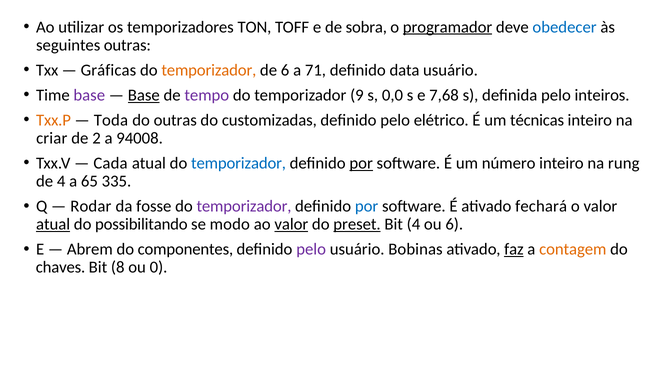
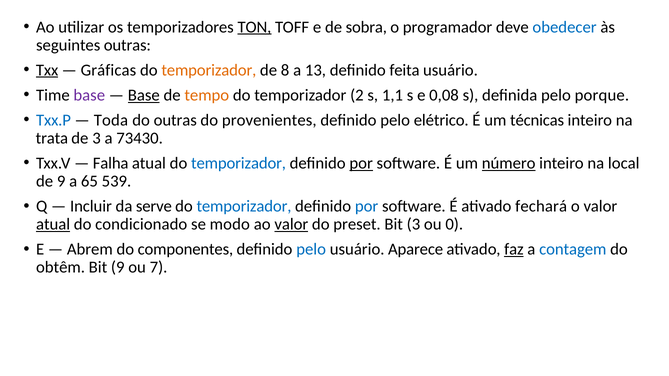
TON underline: none -> present
programador underline: present -> none
Txx underline: none -> present
de 6: 6 -> 8
71: 71 -> 13
data: data -> feita
tempo colour: purple -> orange
9: 9 -> 2
0,0: 0,0 -> 1,1
7,68: 7,68 -> 0,08
inteiros: inteiros -> porque
Txx.P colour: orange -> blue
customizadas: customizadas -> provenientes
criar: criar -> trata
de 2: 2 -> 3
94008: 94008 -> 73430
Cada: Cada -> Falha
número underline: none -> present
rung: rung -> local
de 4: 4 -> 9
335: 335 -> 539
Rodar: Rodar -> Incluir
fosse: fosse -> serve
temporizador at (244, 206) colour: purple -> blue
possibilitando: possibilitando -> condicionado
preset underline: present -> none
Bit 4: 4 -> 3
ou 6: 6 -> 0
pelo at (311, 249) colour: purple -> blue
Bobinas: Bobinas -> Aparece
contagem colour: orange -> blue
chaves: chaves -> obtêm
Bit 8: 8 -> 9
0: 0 -> 7
